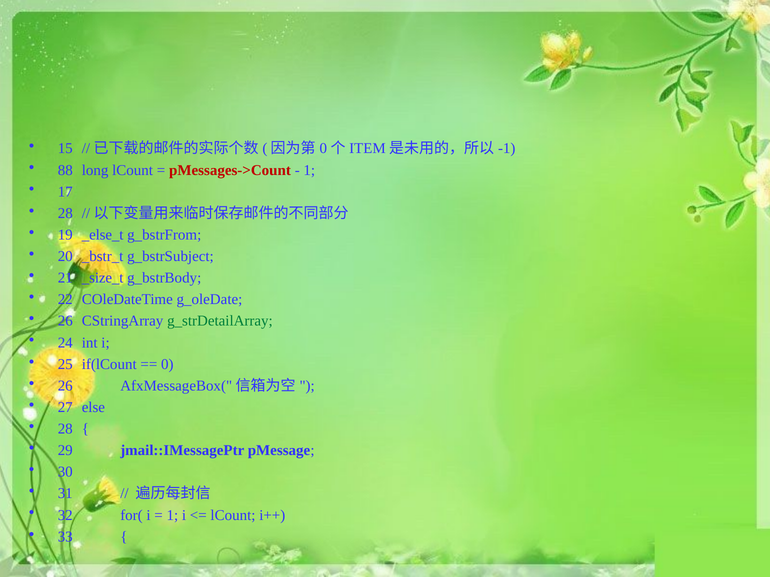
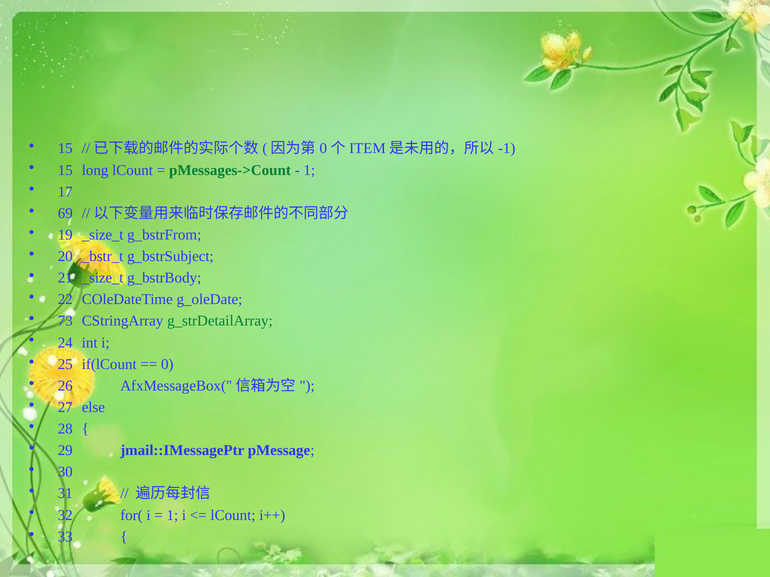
88 at (65, 170): 88 -> 15
pMessages->Count colour: red -> green
28 at (65, 213): 28 -> 69
19 _else_t: _else_t -> _size_t
26 at (65, 321): 26 -> 73
